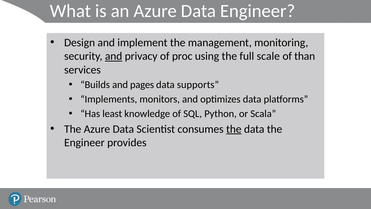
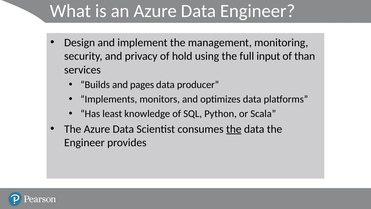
and at (114, 56) underline: present -> none
proc: proc -> hold
scale: scale -> input
supports: supports -> producer
